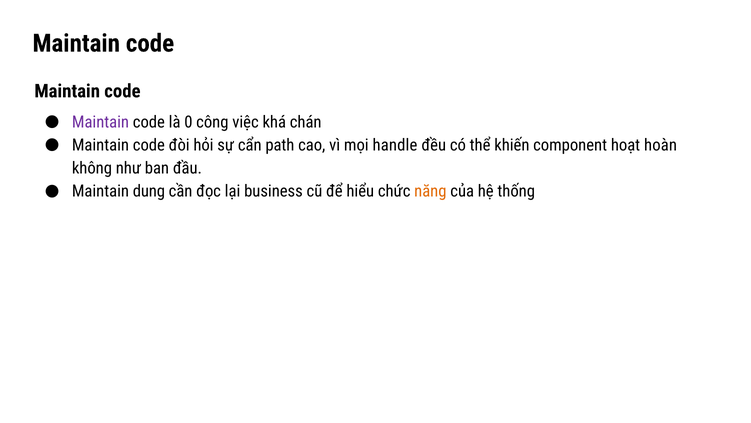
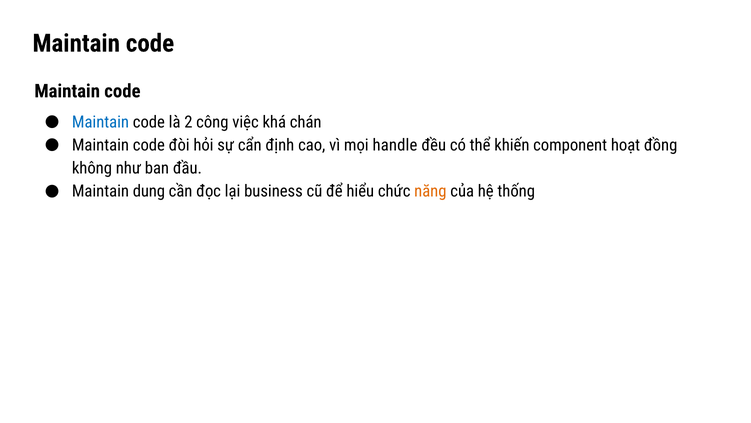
Maintain at (100, 122) colour: purple -> blue
0: 0 -> 2
path: path -> định
hoàn: hoàn -> đồng
